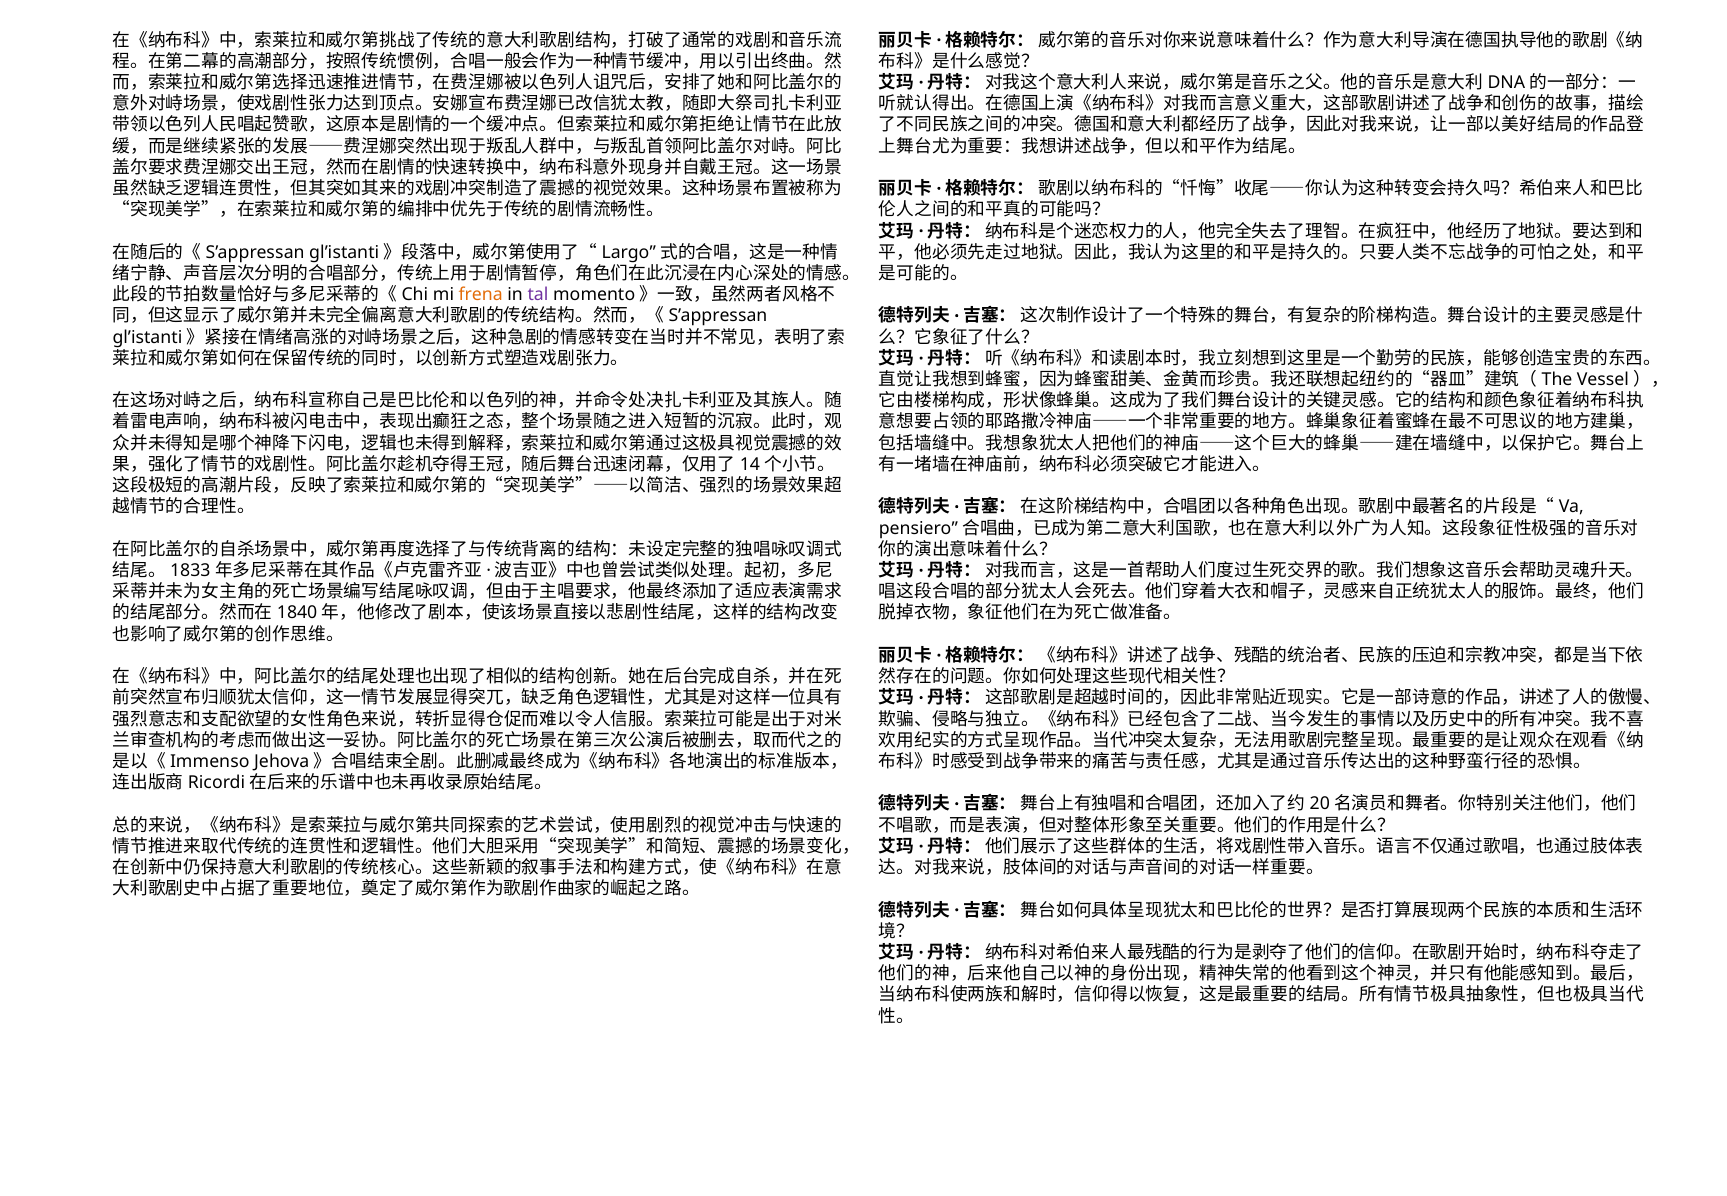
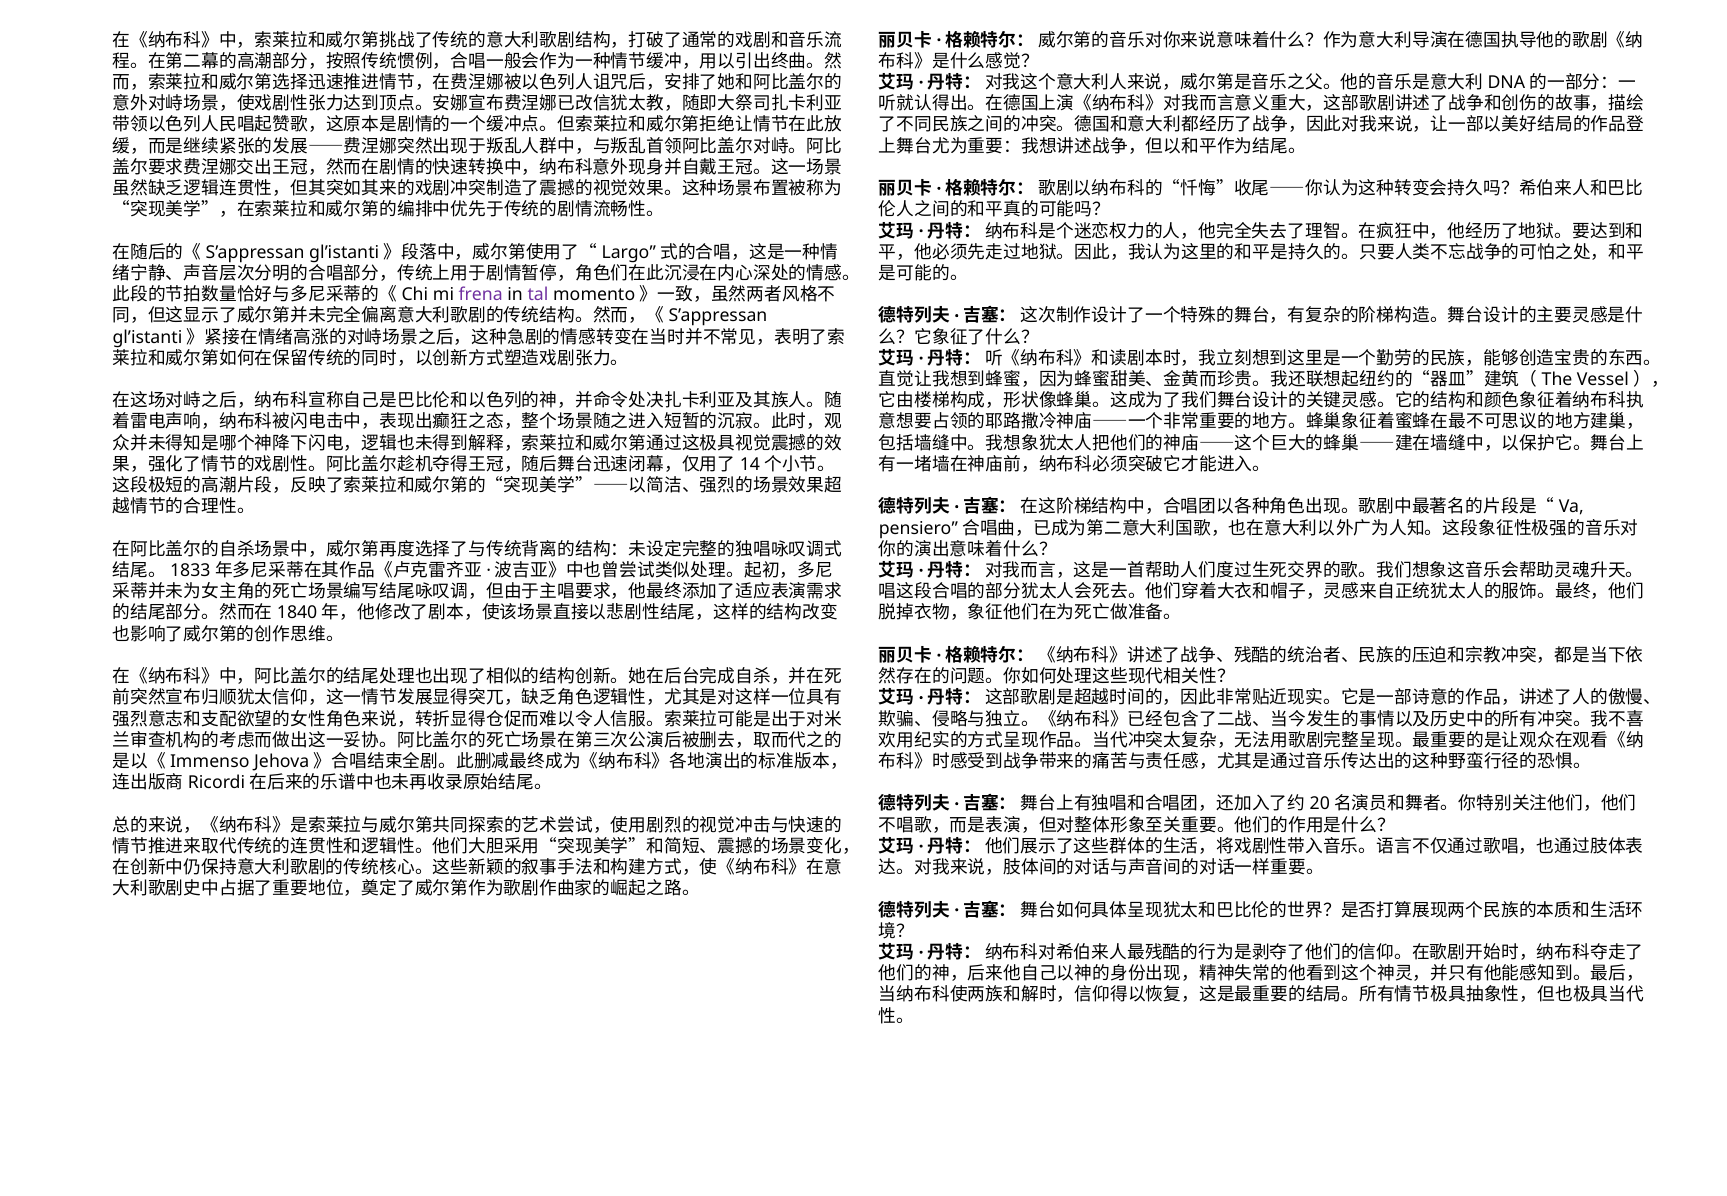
frena colour: orange -> purple
